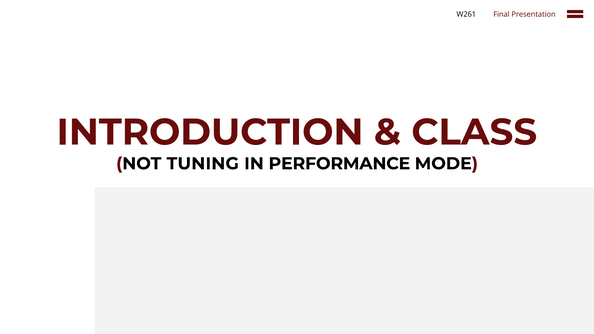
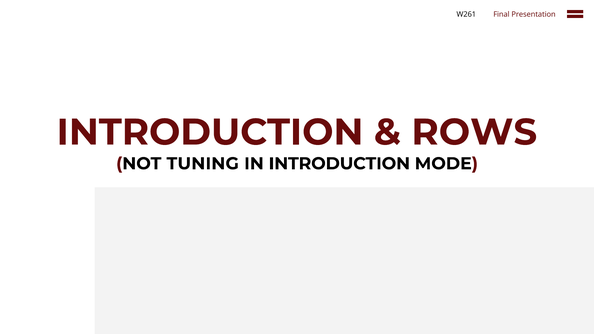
CLASS: CLASS -> ROWS
IN PERFORMANCE: PERFORMANCE -> INTRODUCTION
